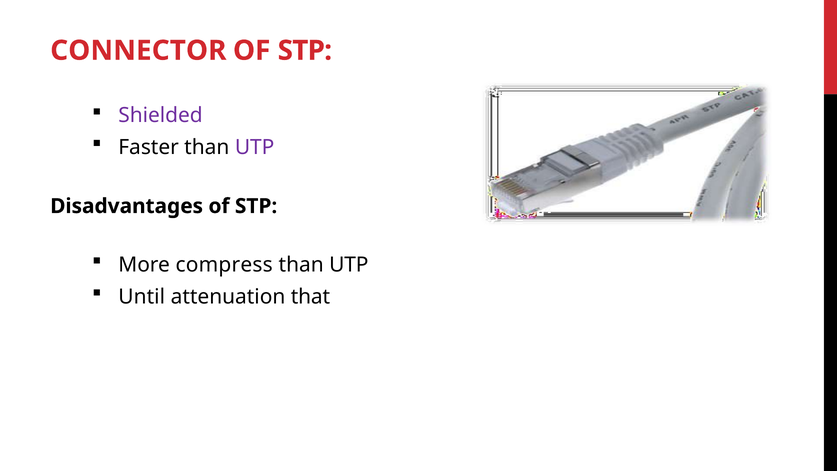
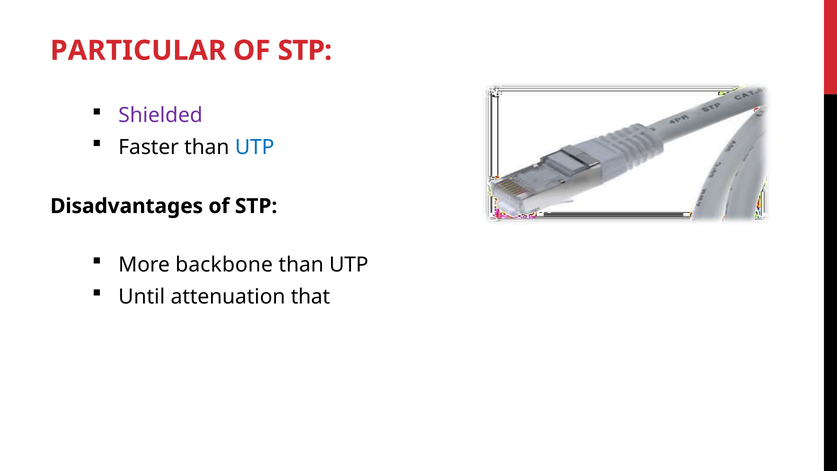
CONNECTOR: CONNECTOR -> PARTICULAR
UTP at (255, 147) colour: purple -> blue
compress: compress -> backbone
